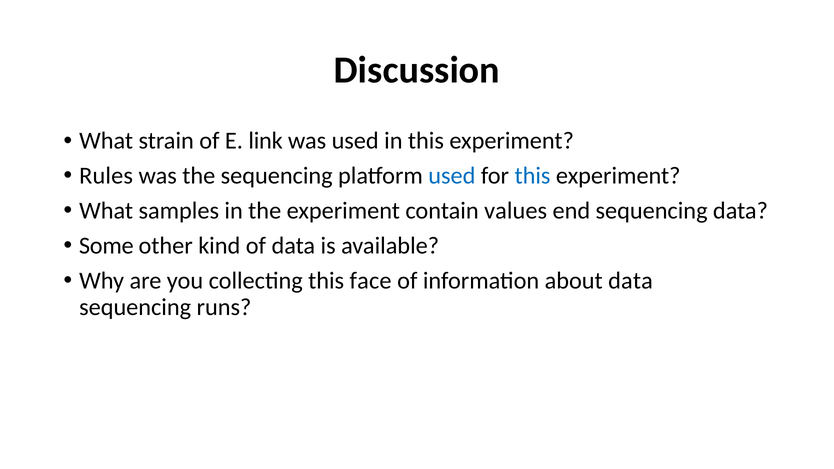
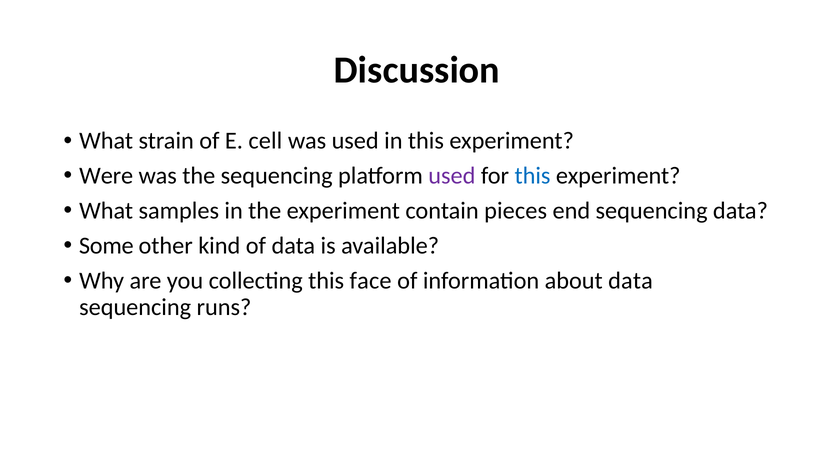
link: link -> cell
Rules: Rules -> Were
used at (452, 176) colour: blue -> purple
values: values -> pieces
